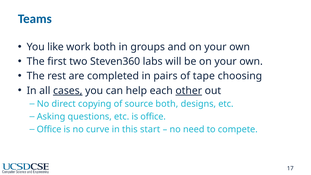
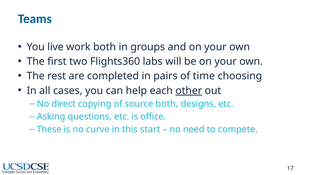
like: like -> live
Steven360: Steven360 -> Flights360
tape: tape -> time
cases underline: present -> none
Office at (49, 129): Office -> These
